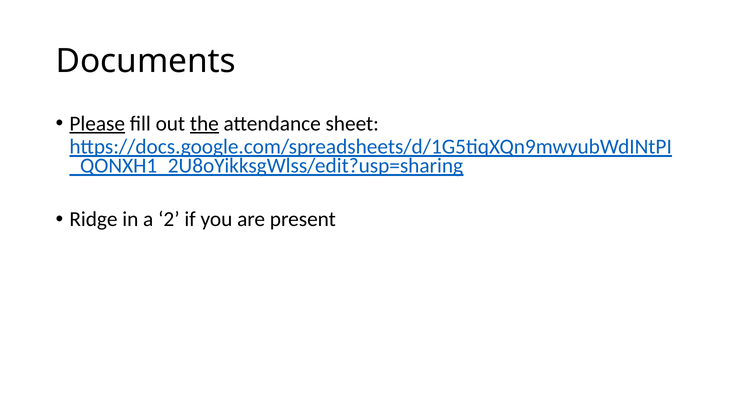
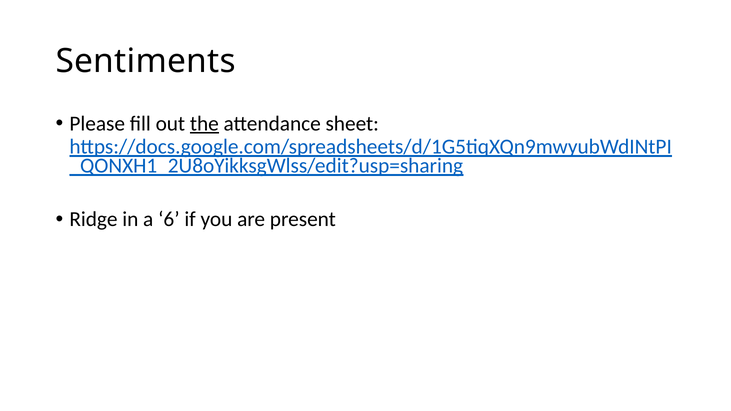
Documents: Documents -> Sentiments
Please underline: present -> none
2: 2 -> 6
